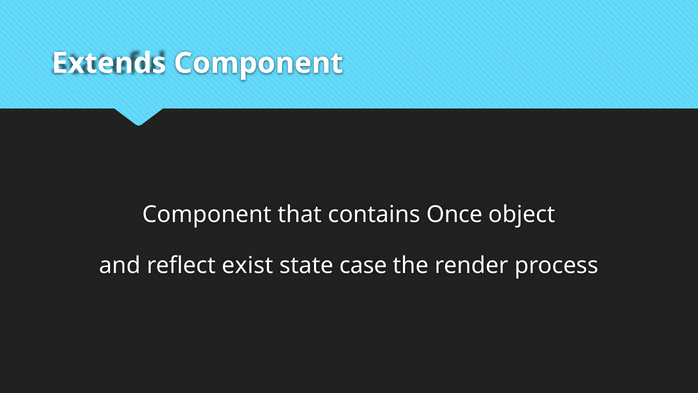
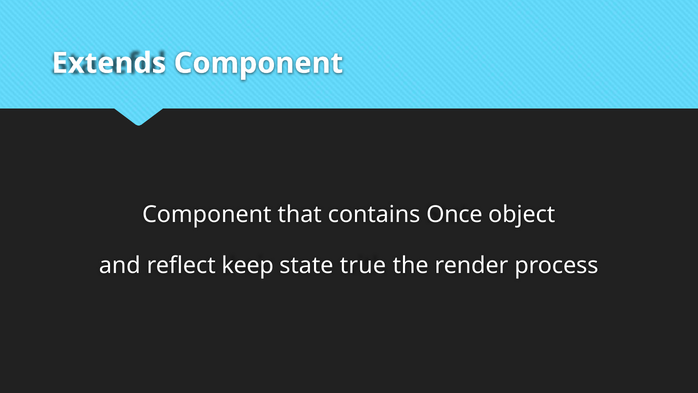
exist: exist -> keep
case: case -> true
